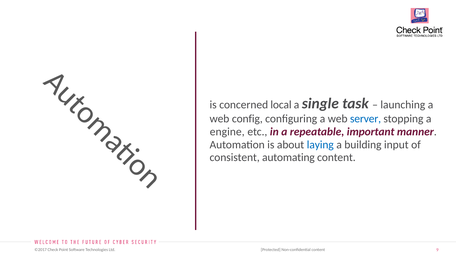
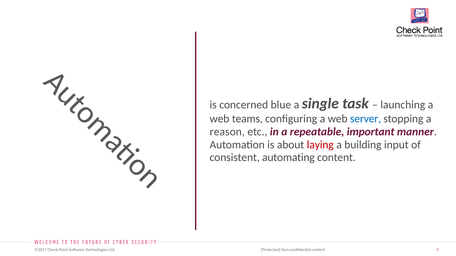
local: local -> blue
config: config -> teams
engine: engine -> reason
laying colour: blue -> red
